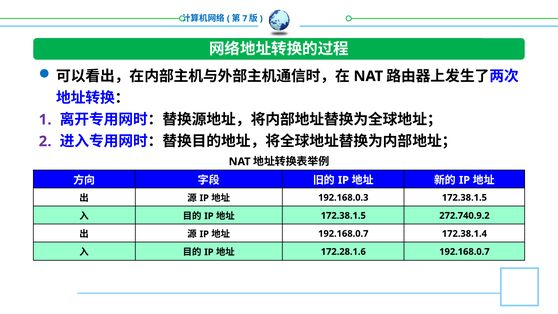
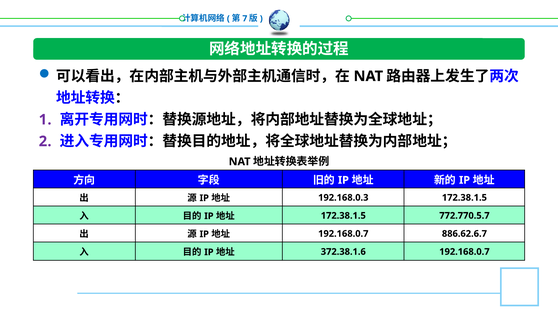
272.740.9.2: 272.740.9.2 -> 772.770.5.7
172.38.1.4: 172.38.1.4 -> 886.62.6.7
172.28.1.6: 172.28.1.6 -> 372.38.1.6
